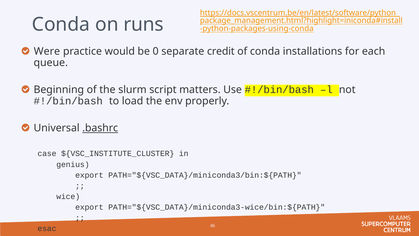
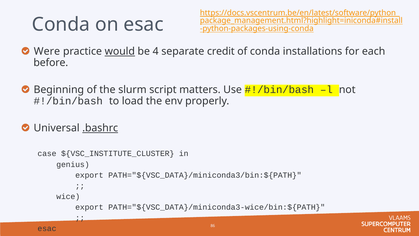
on runs: runs -> esac
would underline: none -> present
0: 0 -> 4
queue: queue -> before
